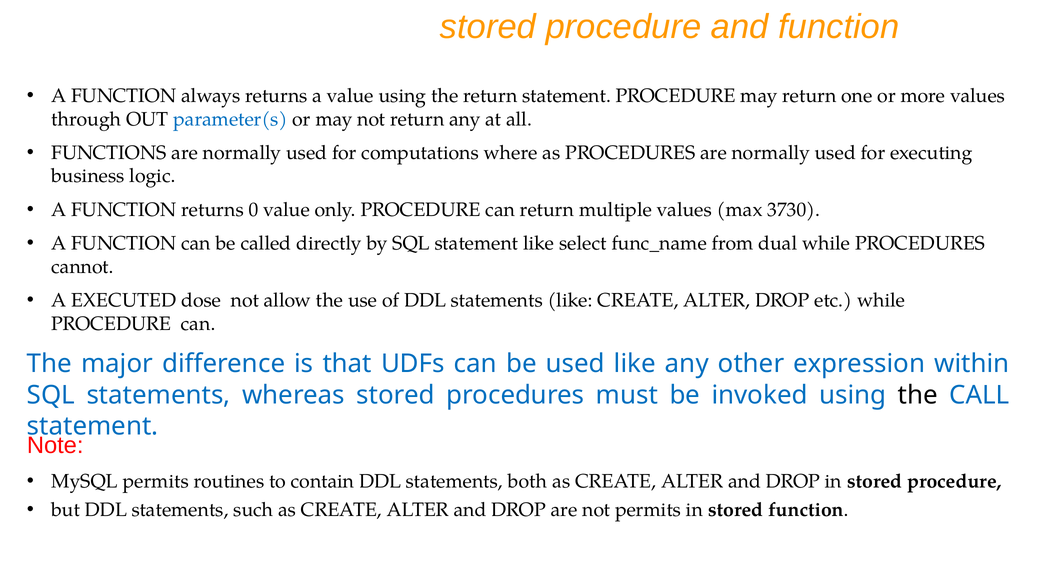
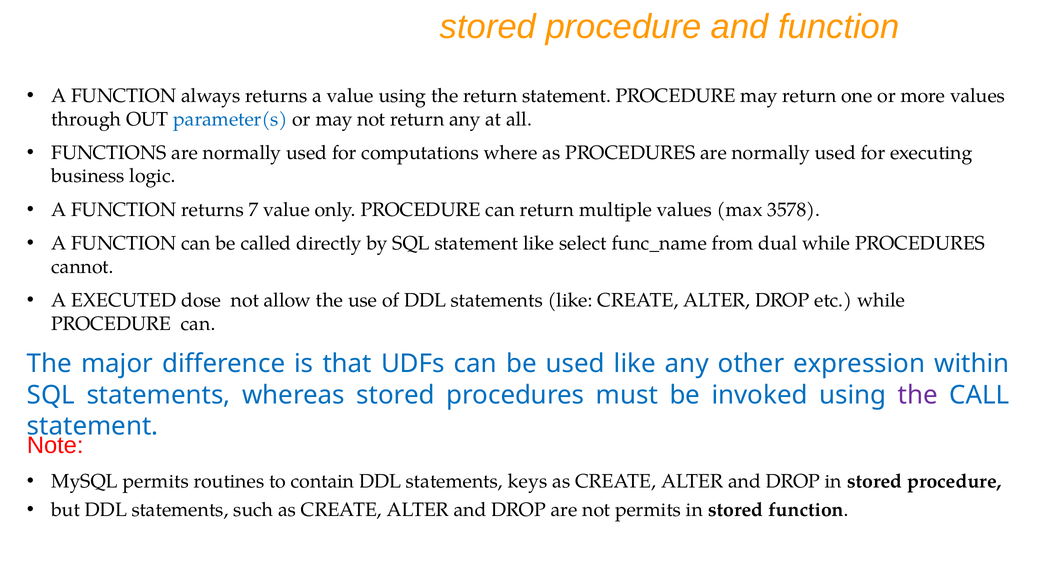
0: 0 -> 7
3730: 3730 -> 3578
the at (918, 395) colour: black -> purple
both: both -> keys
